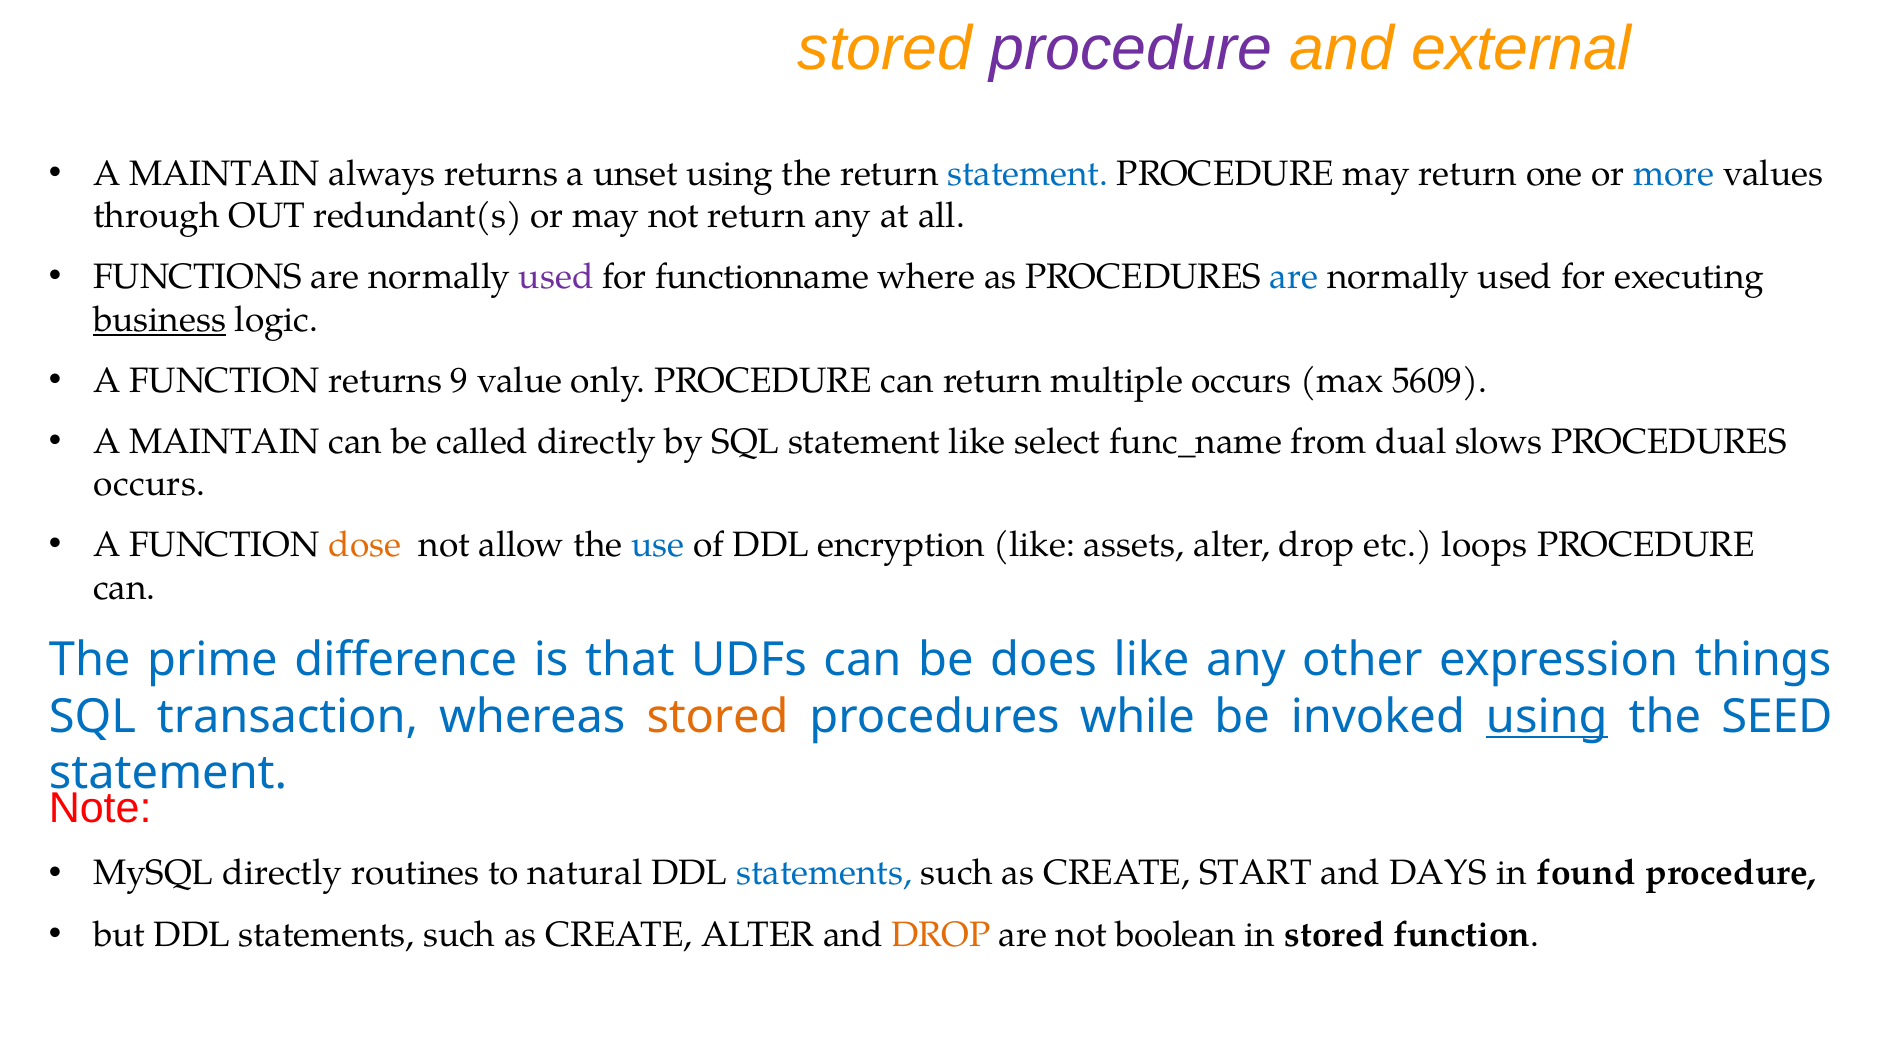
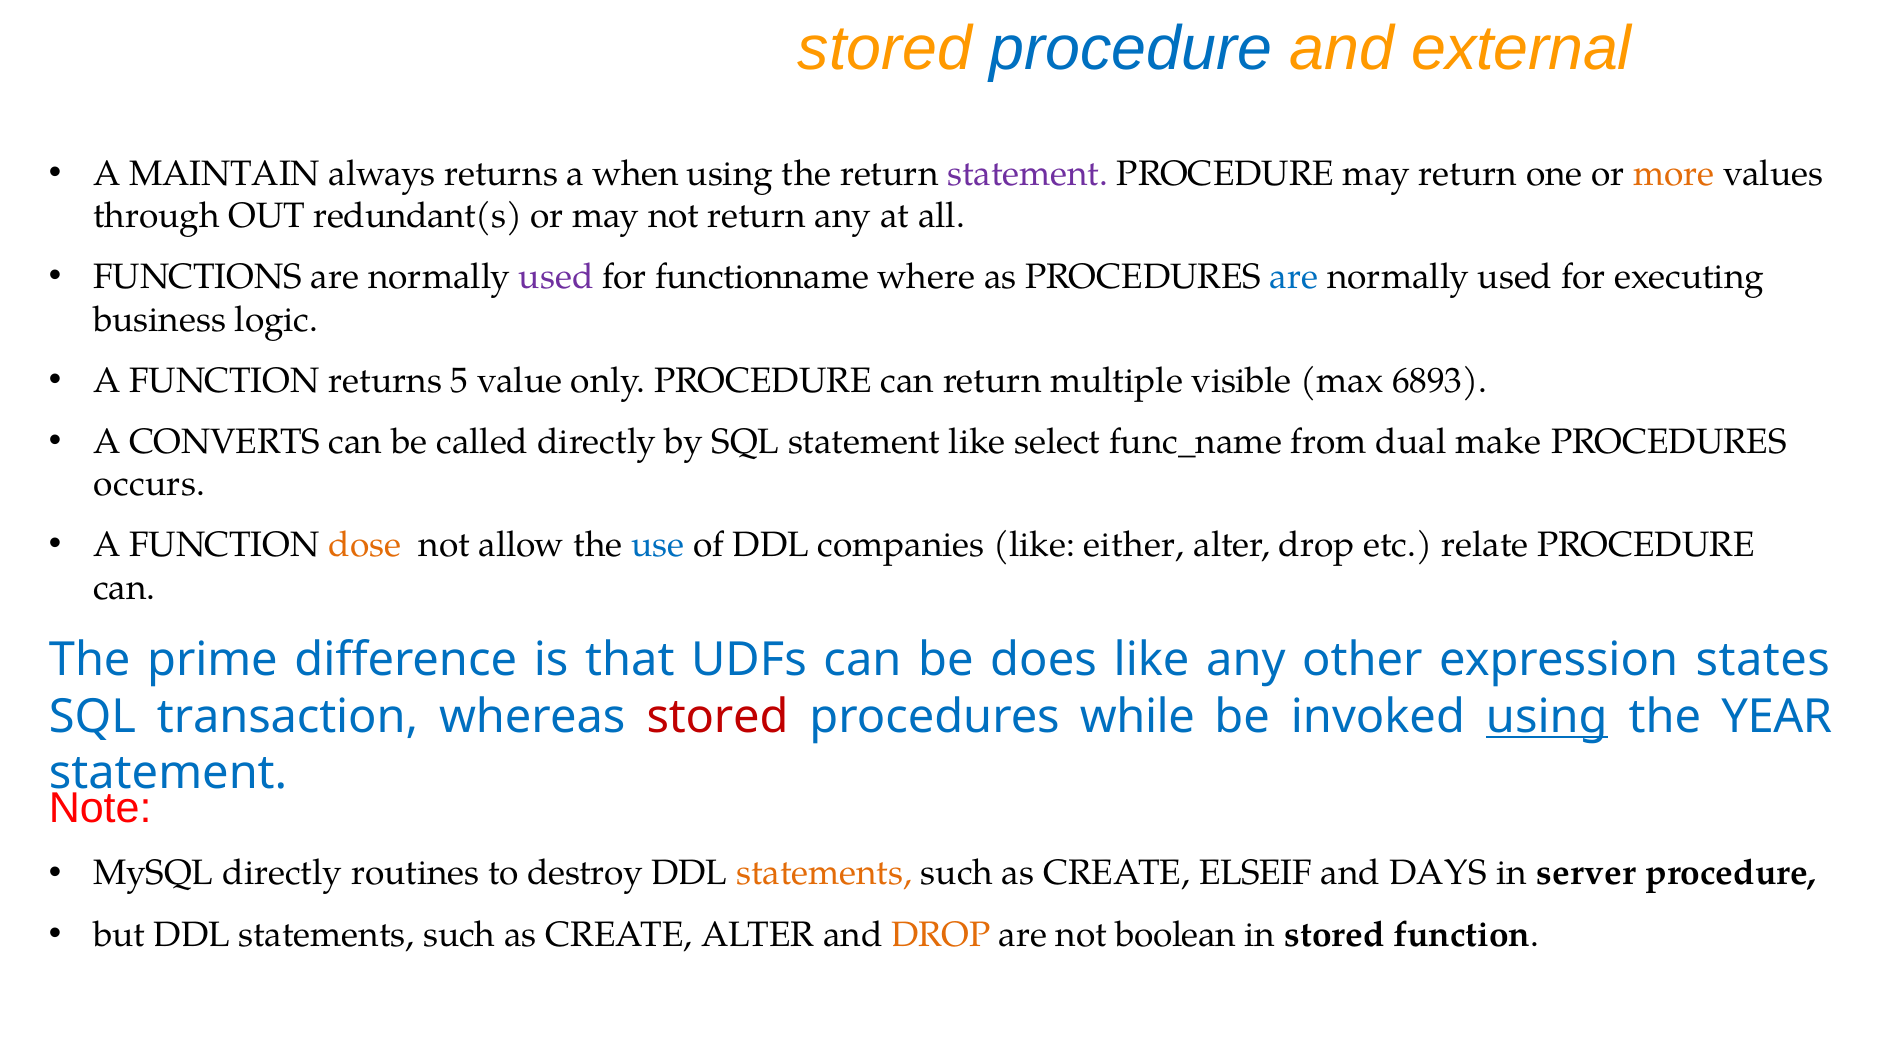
procedure at (1131, 49) colour: purple -> blue
unset: unset -> when
statement at (1028, 174) colour: blue -> purple
more colour: blue -> orange
business underline: present -> none
9: 9 -> 5
multiple occurs: occurs -> visible
5609: 5609 -> 6893
MAINTAIN at (225, 442): MAINTAIN -> CONVERTS
slows: slows -> make
encryption: encryption -> companies
assets: assets -> either
loops: loops -> relate
things: things -> states
stored at (718, 717) colour: orange -> red
SEED: SEED -> YEAR
natural: natural -> destroy
statements at (824, 873) colour: blue -> orange
START: START -> ELSEIF
found: found -> server
